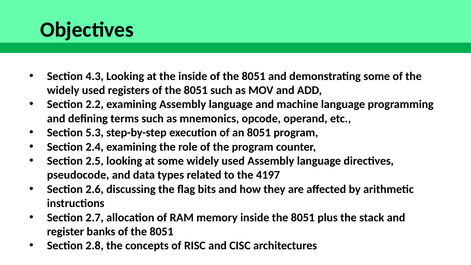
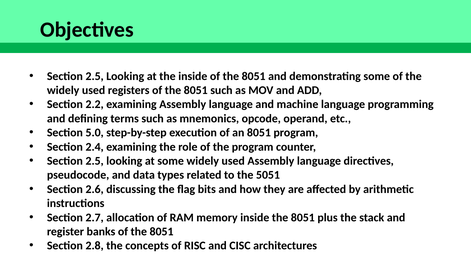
4.3 at (95, 76): 4.3 -> 2.5
5.3: 5.3 -> 5.0
4197: 4197 -> 5051
